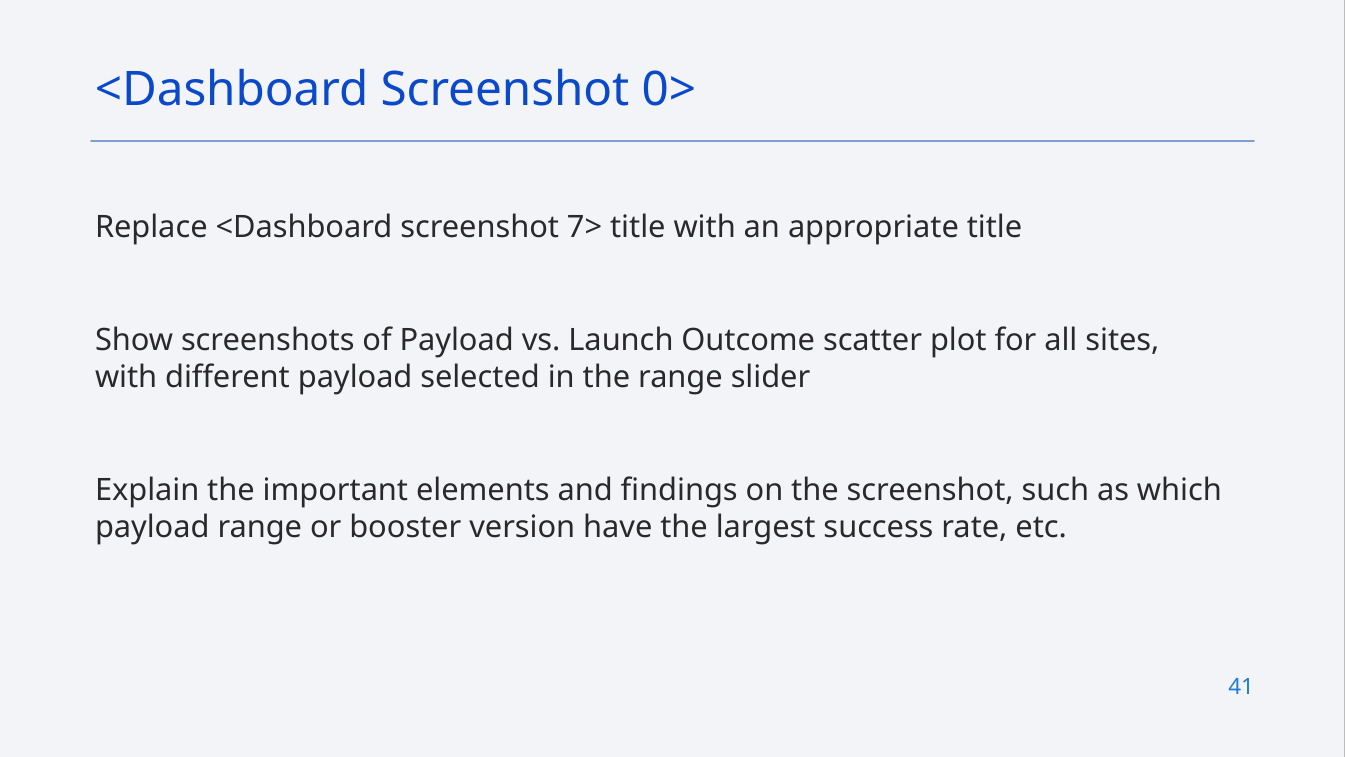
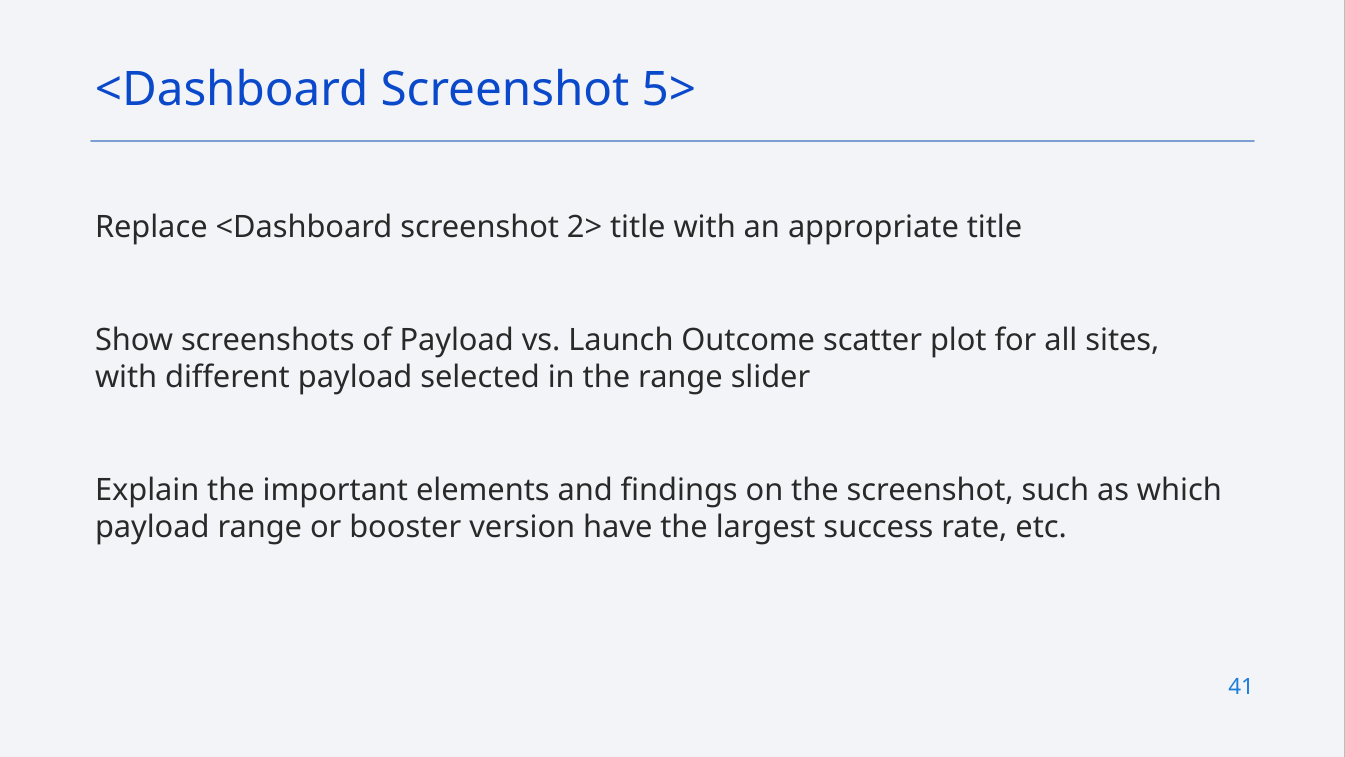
0>: 0> -> 5>
7>: 7> -> 2>
